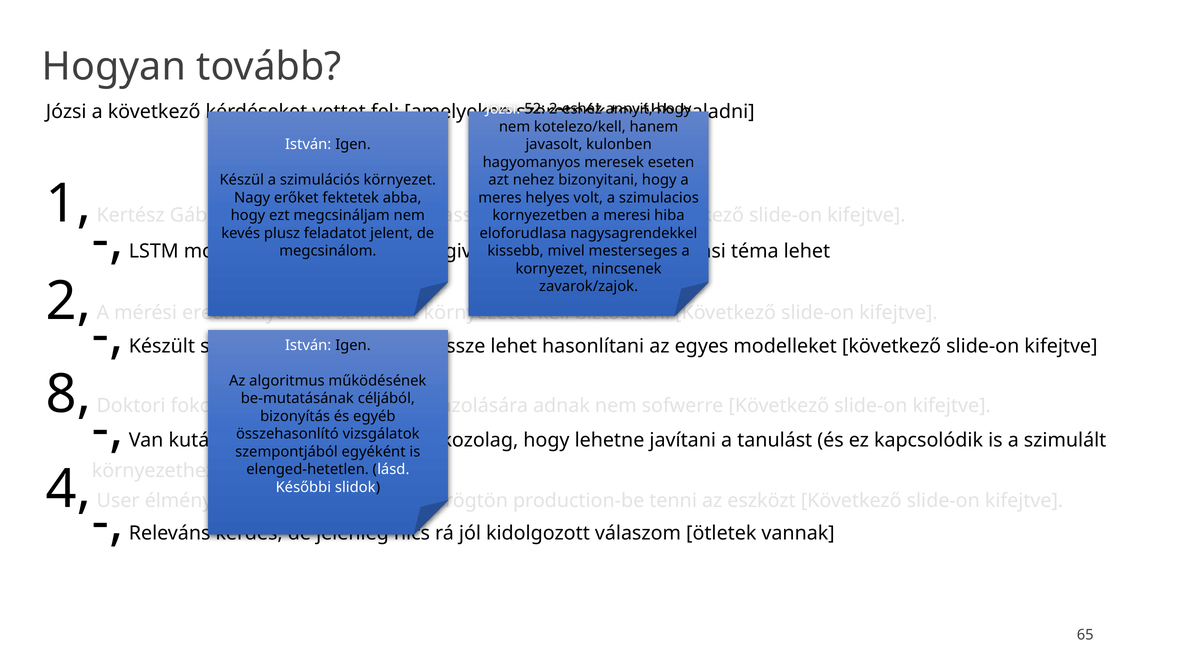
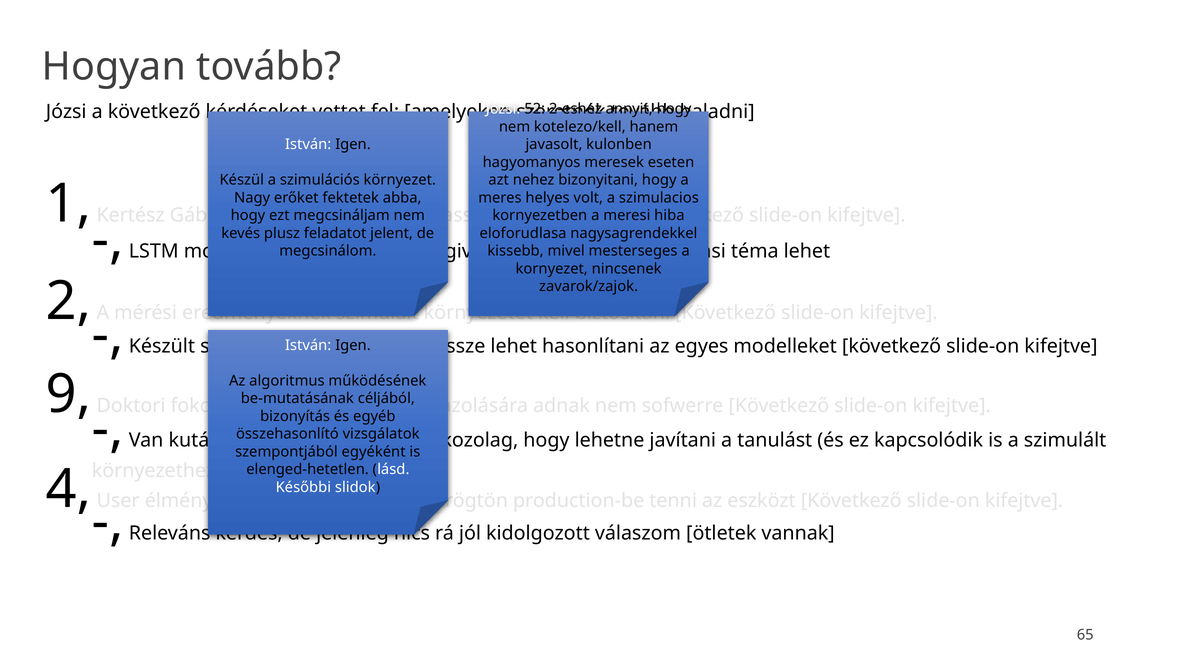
8: 8 -> 9
